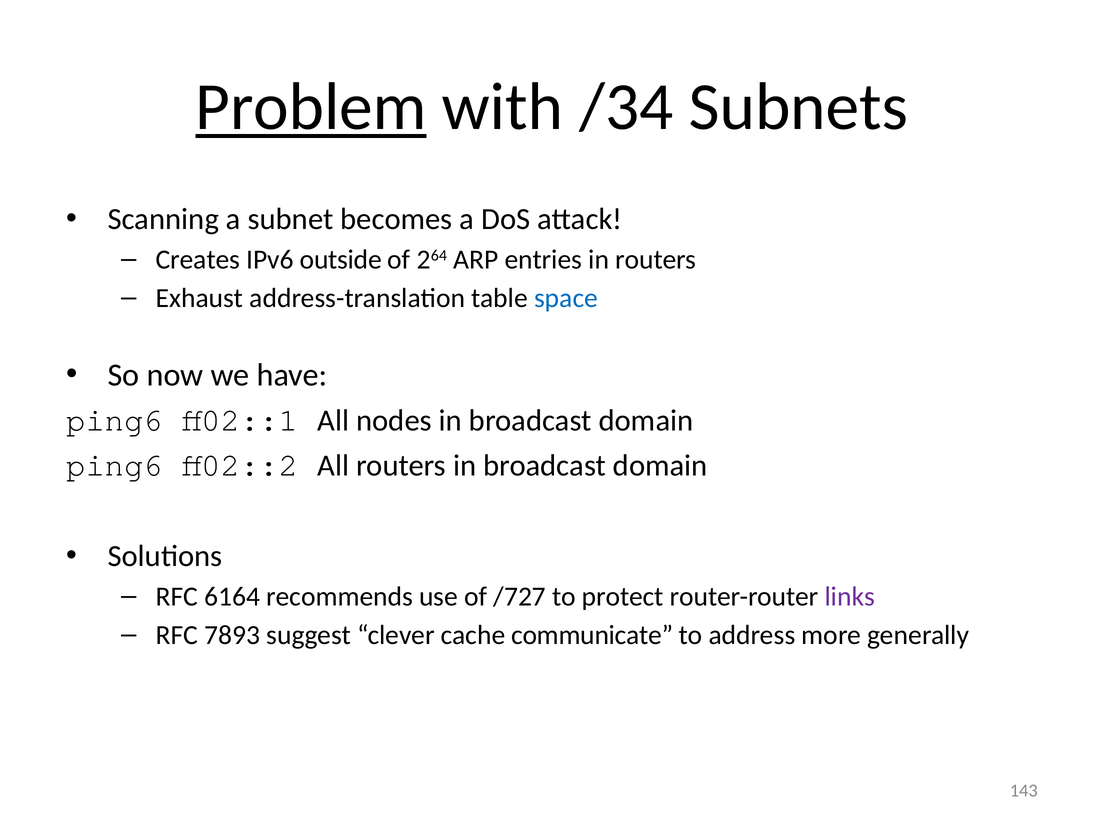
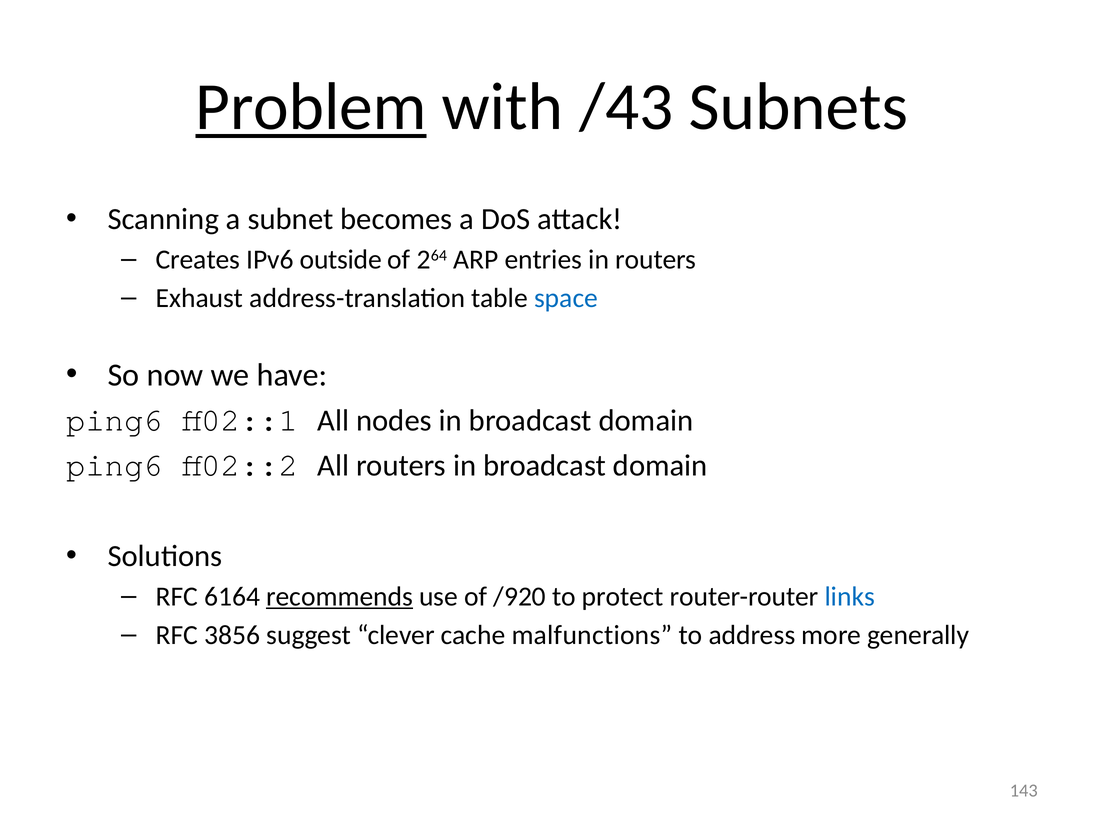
/34: /34 -> /43
recommends underline: none -> present
/727: /727 -> /920
links colour: purple -> blue
7893: 7893 -> 3856
communicate: communicate -> malfunctions
